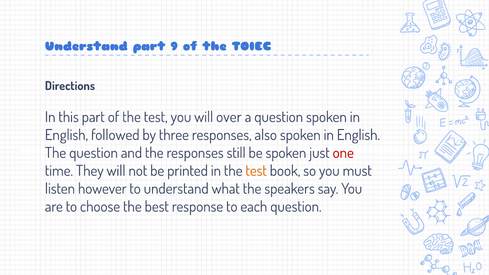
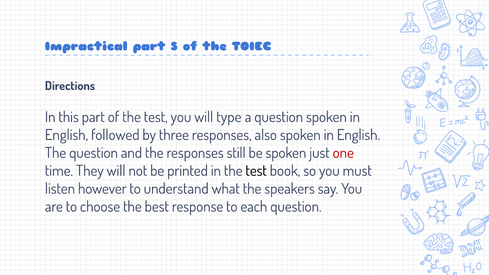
Understand at (86, 47): Understand -> Impractical
9: 9 -> 5
over: over -> type
test at (256, 171) colour: orange -> black
